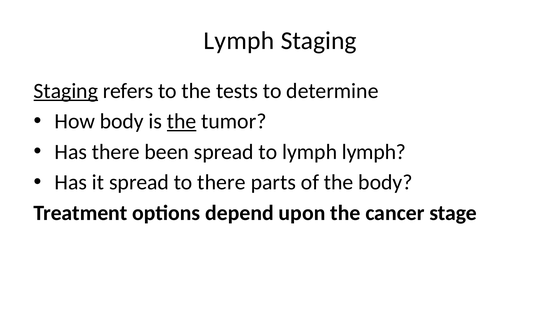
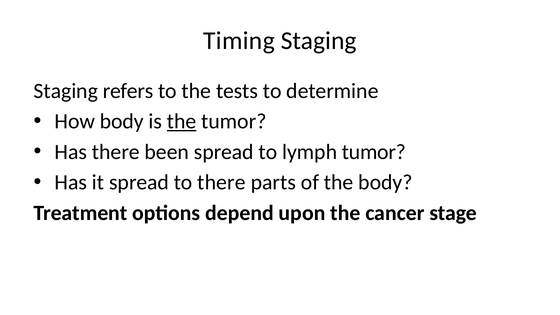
Lymph at (239, 41): Lymph -> Timing
Staging at (66, 91) underline: present -> none
lymph lymph: lymph -> tumor
